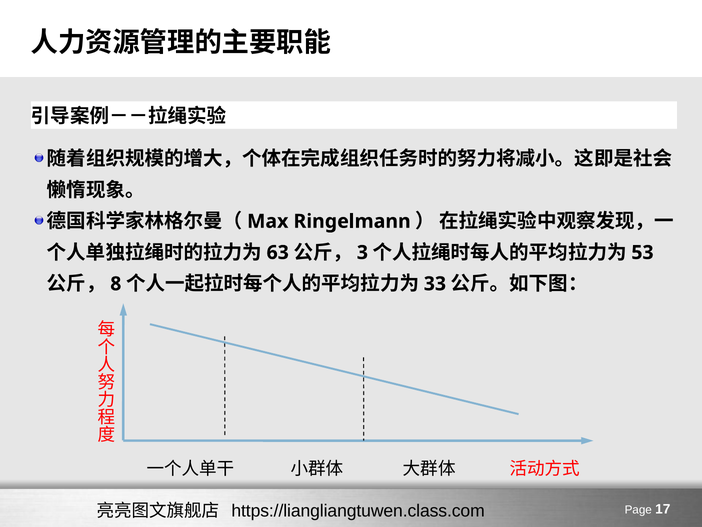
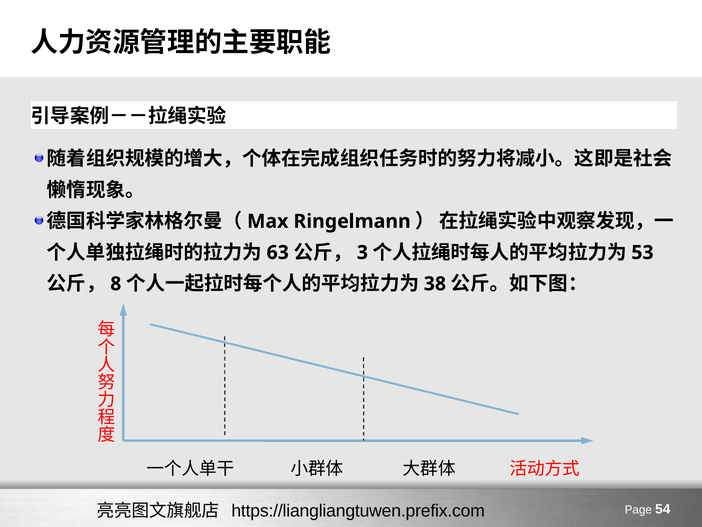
33: 33 -> 38
https://liangliangtuwen.class.com: https://liangliangtuwen.class.com -> https://liangliangtuwen.prefix.com
17: 17 -> 54
